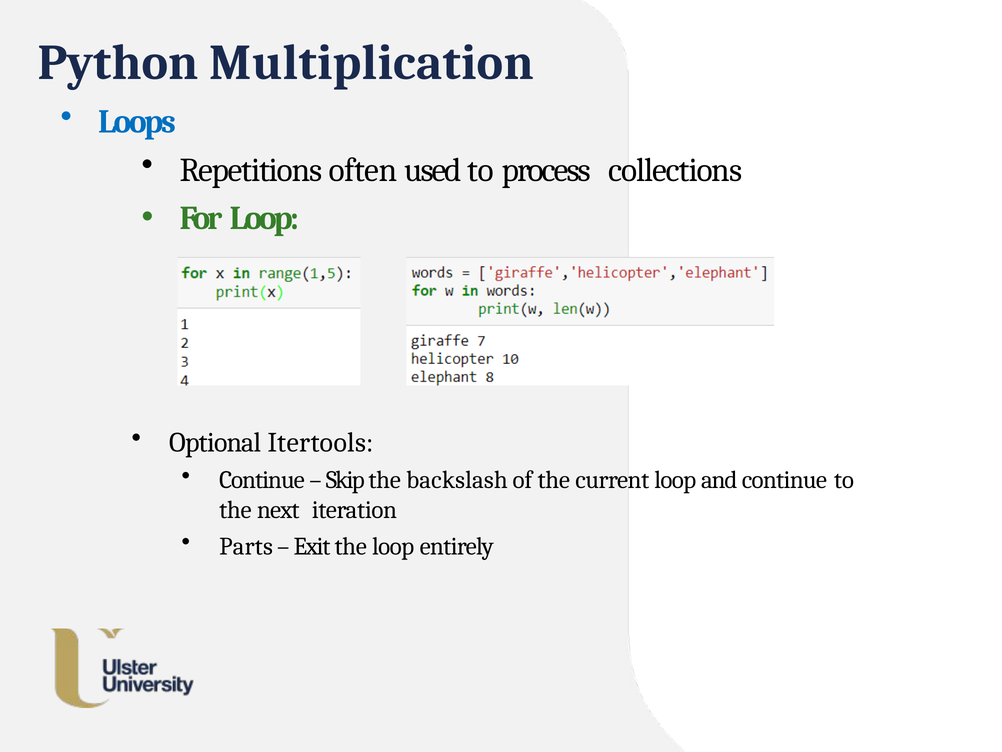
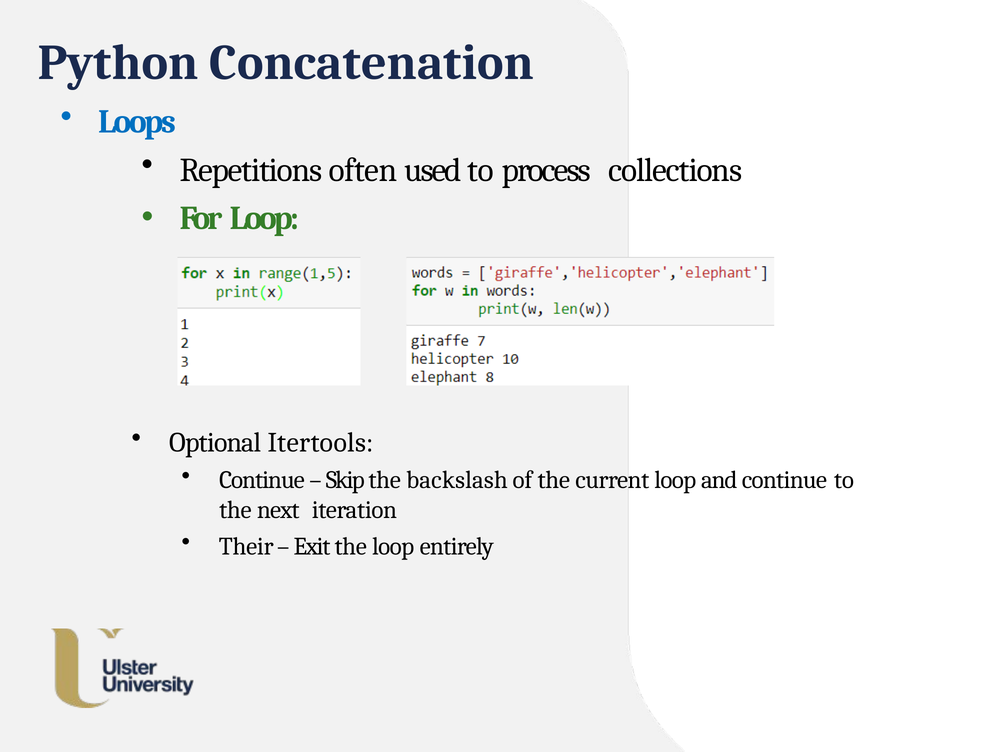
Multiplication: Multiplication -> Concatenation
Parts: Parts -> Their
